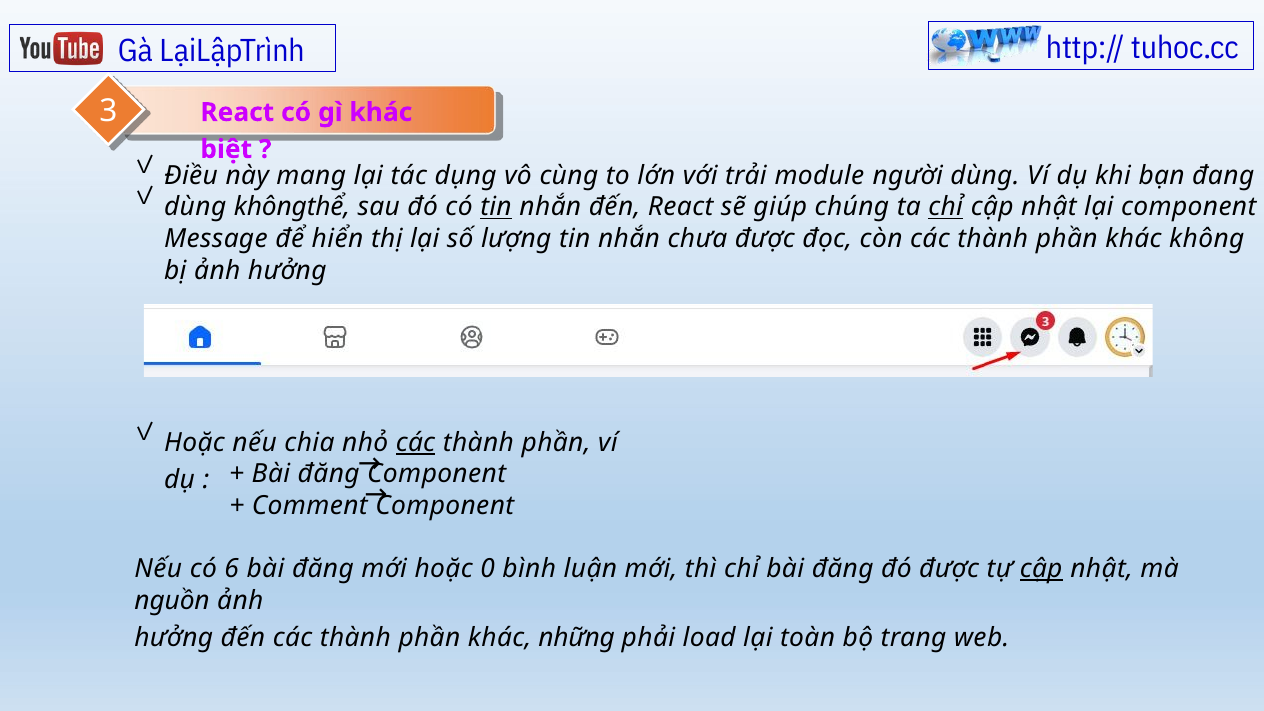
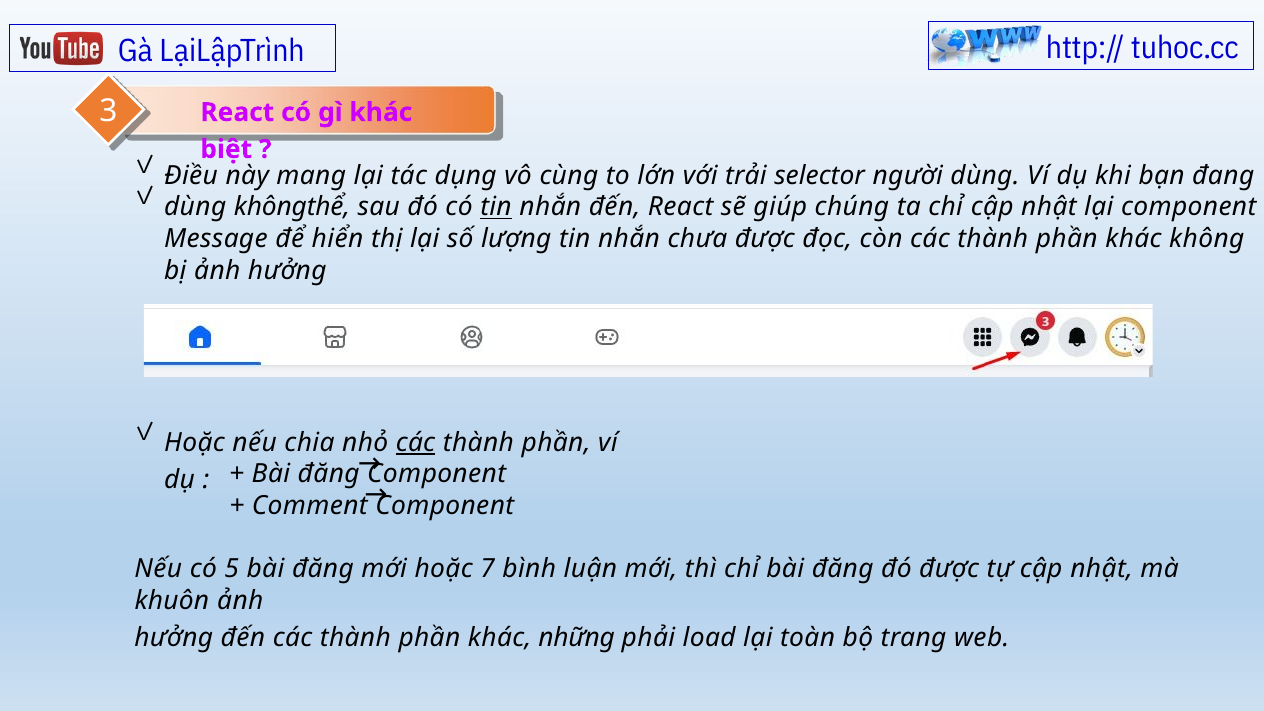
module: module -> selector
chỉ at (946, 207) underline: present -> none
6: 6 -> 5
0: 0 -> 7
cập at (1041, 569) underline: present -> none
nguồn: nguồn -> khuôn
